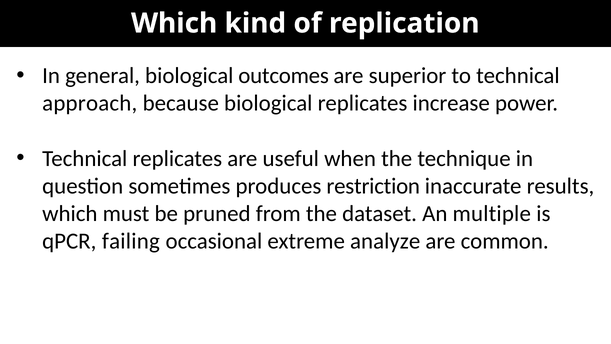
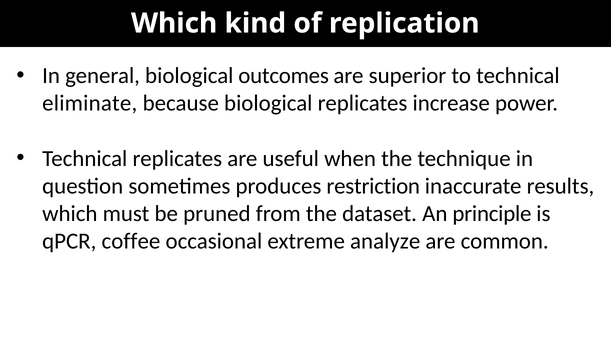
approach: approach -> eliminate
multiple: multiple -> principle
failing: failing -> coffee
